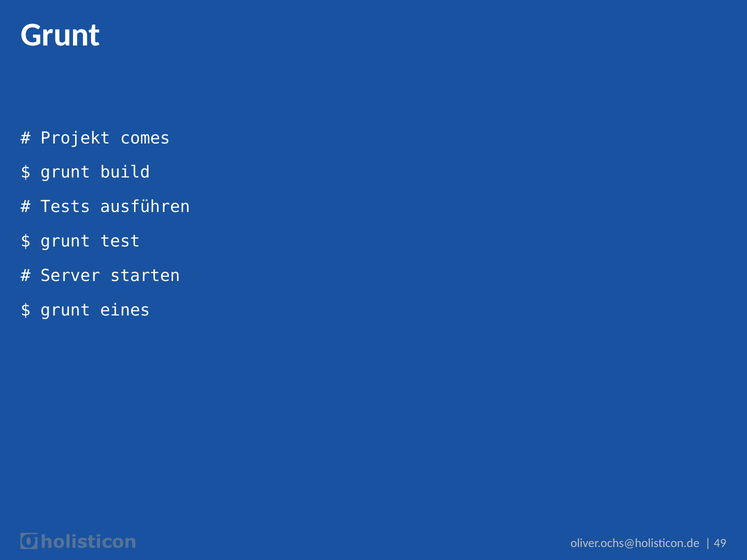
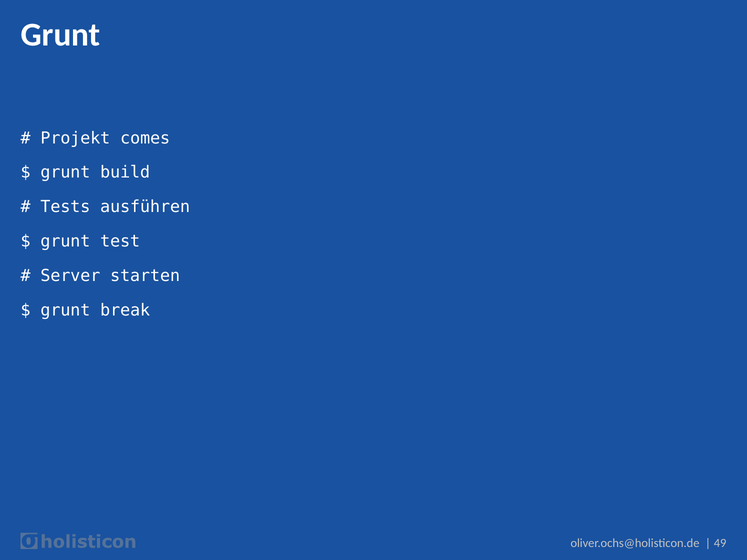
eines: eines -> break
